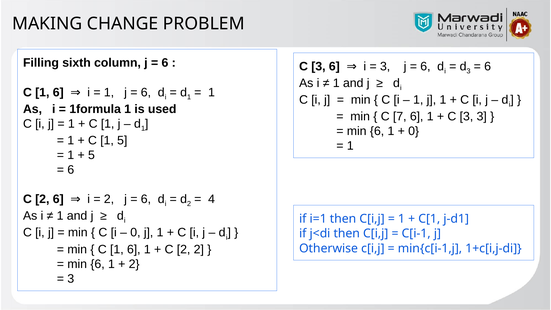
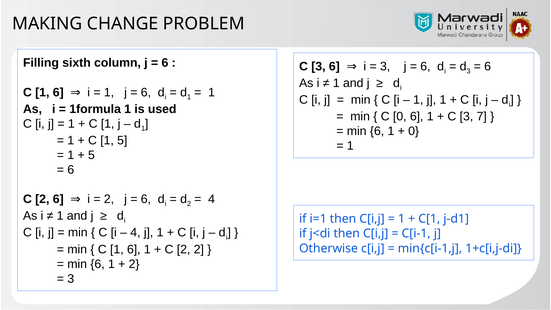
C 7: 7 -> 0
3 3: 3 -> 7
0 at (135, 233): 0 -> 4
